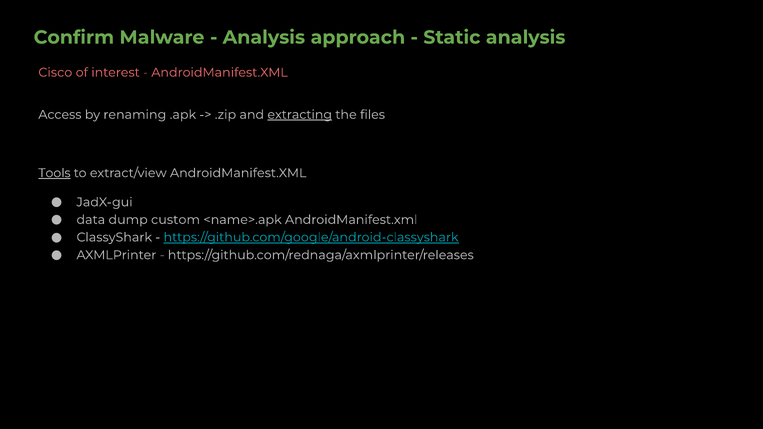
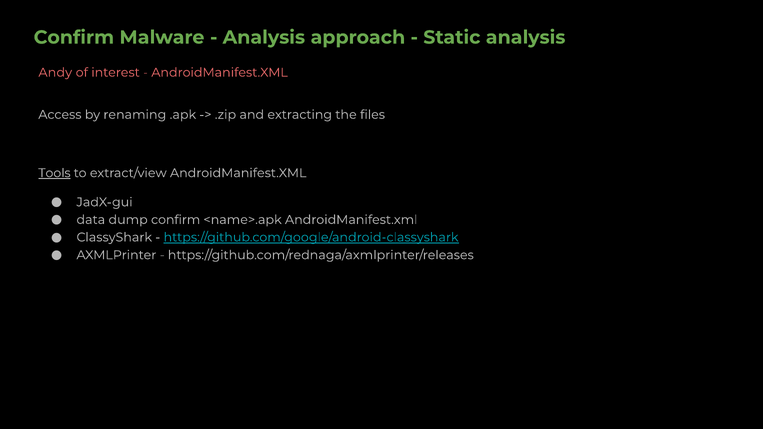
Cisco: Cisco -> Andy
extracting underline: present -> none
dump custom: custom -> confirm
